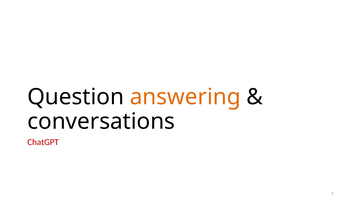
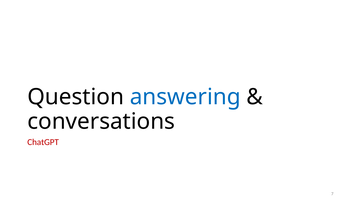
answering colour: orange -> blue
